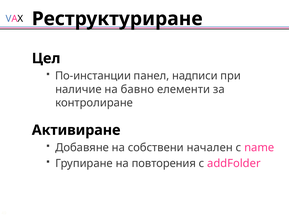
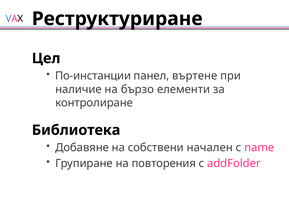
надписи: надписи -> въртене
бавно: бавно -> бързо
Активиране: Активиране -> Библиотека
